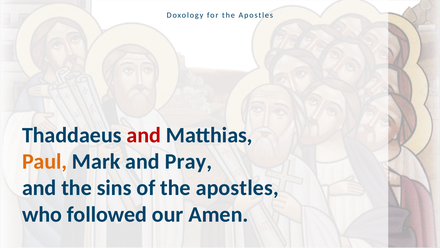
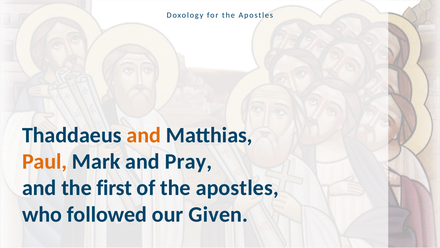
and at (144, 135) colour: red -> orange
sins: sins -> first
Amen: Amen -> Given
